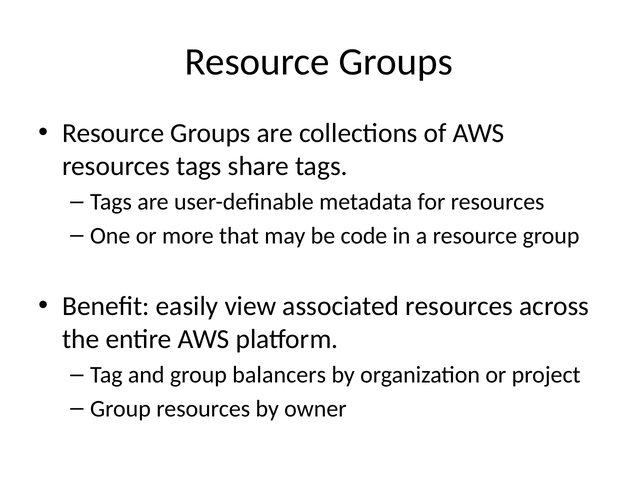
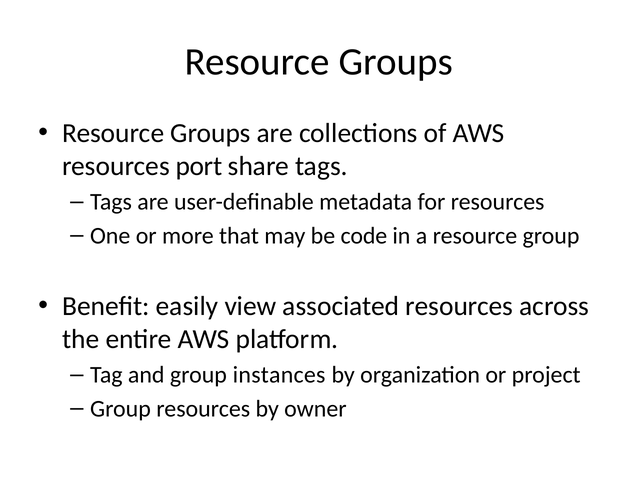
resources tags: tags -> port
balancers: balancers -> instances
